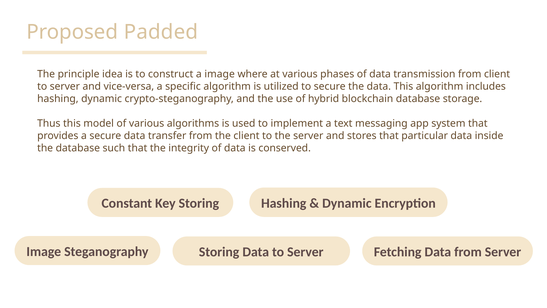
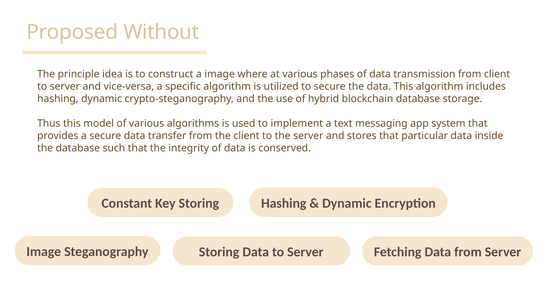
Padded: Padded -> Without
